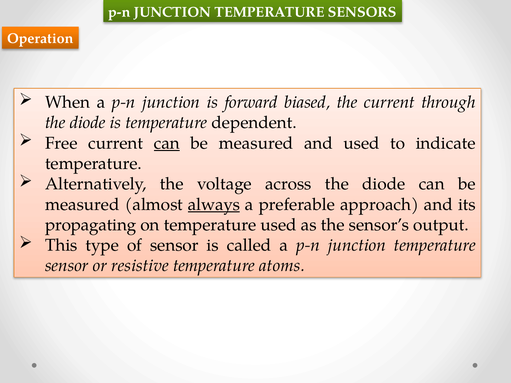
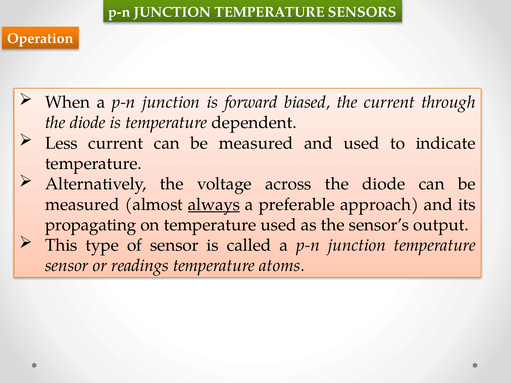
Free: Free -> Less
can at (167, 143) underline: present -> none
resistive: resistive -> readings
